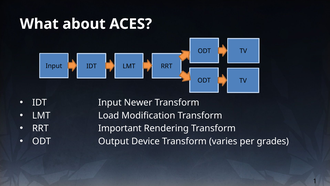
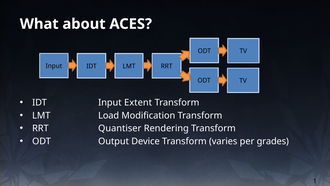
Newer: Newer -> Extent
Important: Important -> Quantiser
